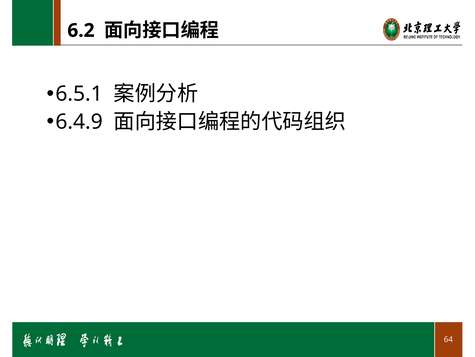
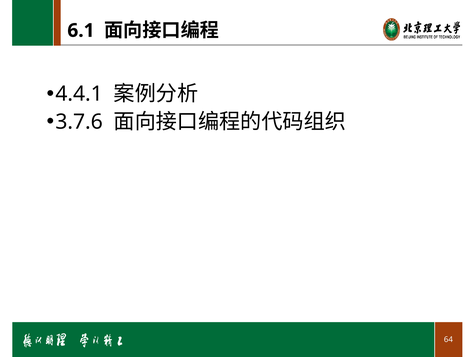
6.2: 6.2 -> 6.1
6.5.1: 6.5.1 -> 4.4.1
6.4.9: 6.4.9 -> 3.7.6
